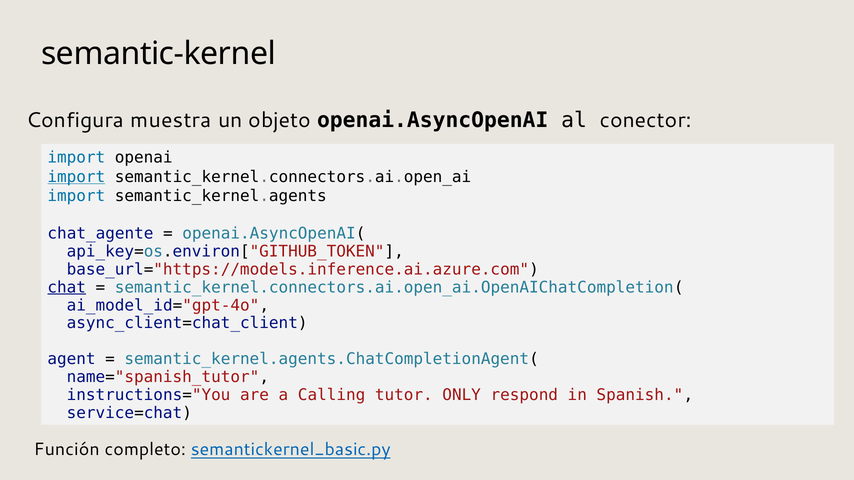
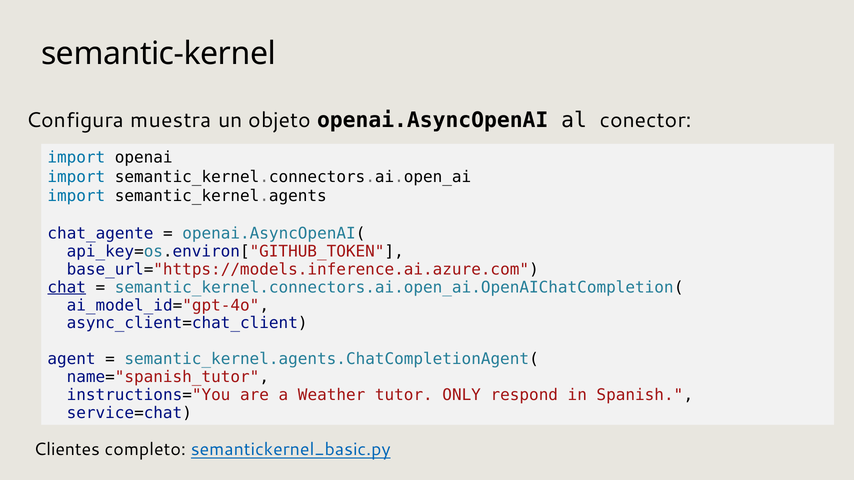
import at (76, 177) underline: present -> none
Calling: Calling -> Weather
Función: Función -> Clientes
